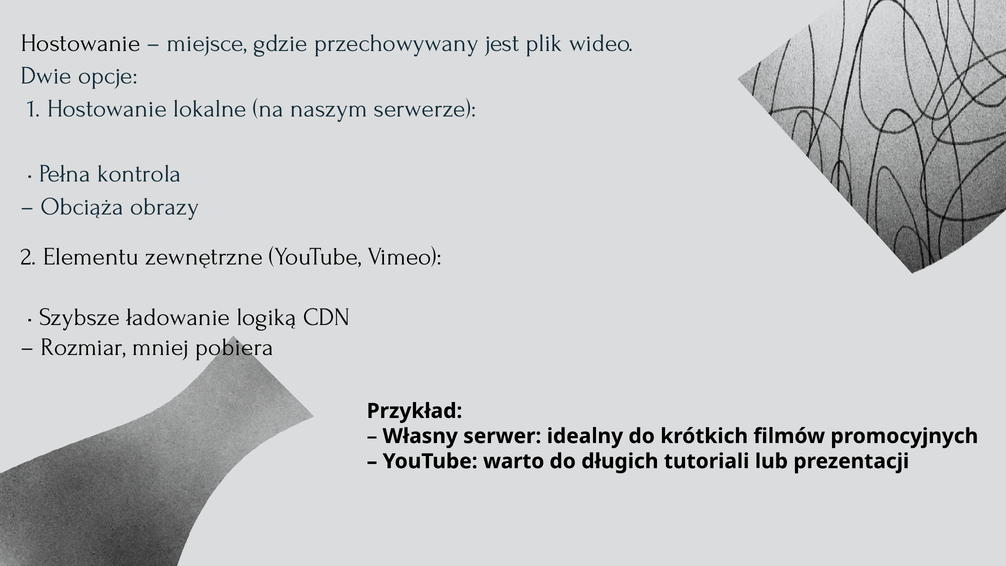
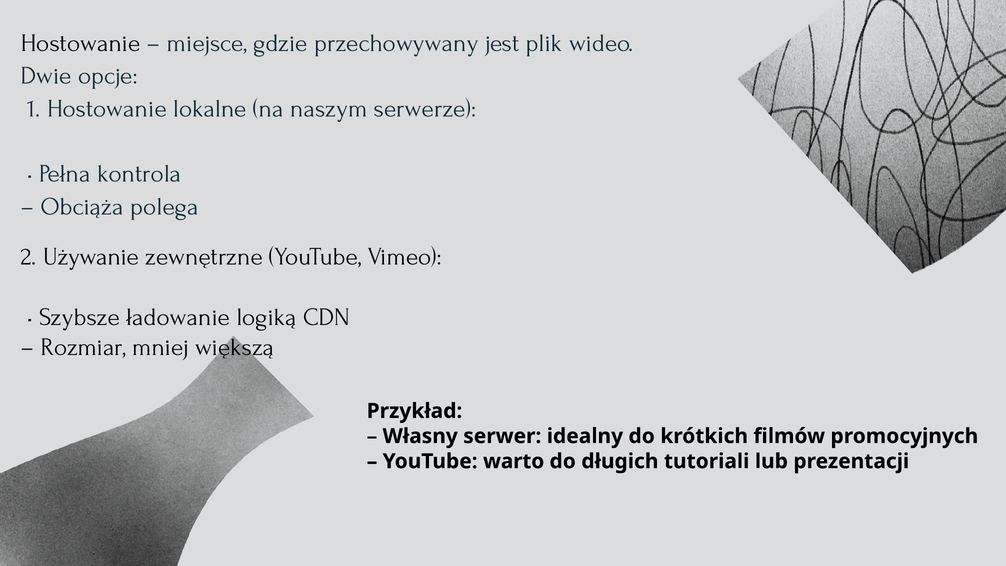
obrazy: obrazy -> polega
Elementu: Elementu -> Używanie
pobiera: pobiera -> większą
